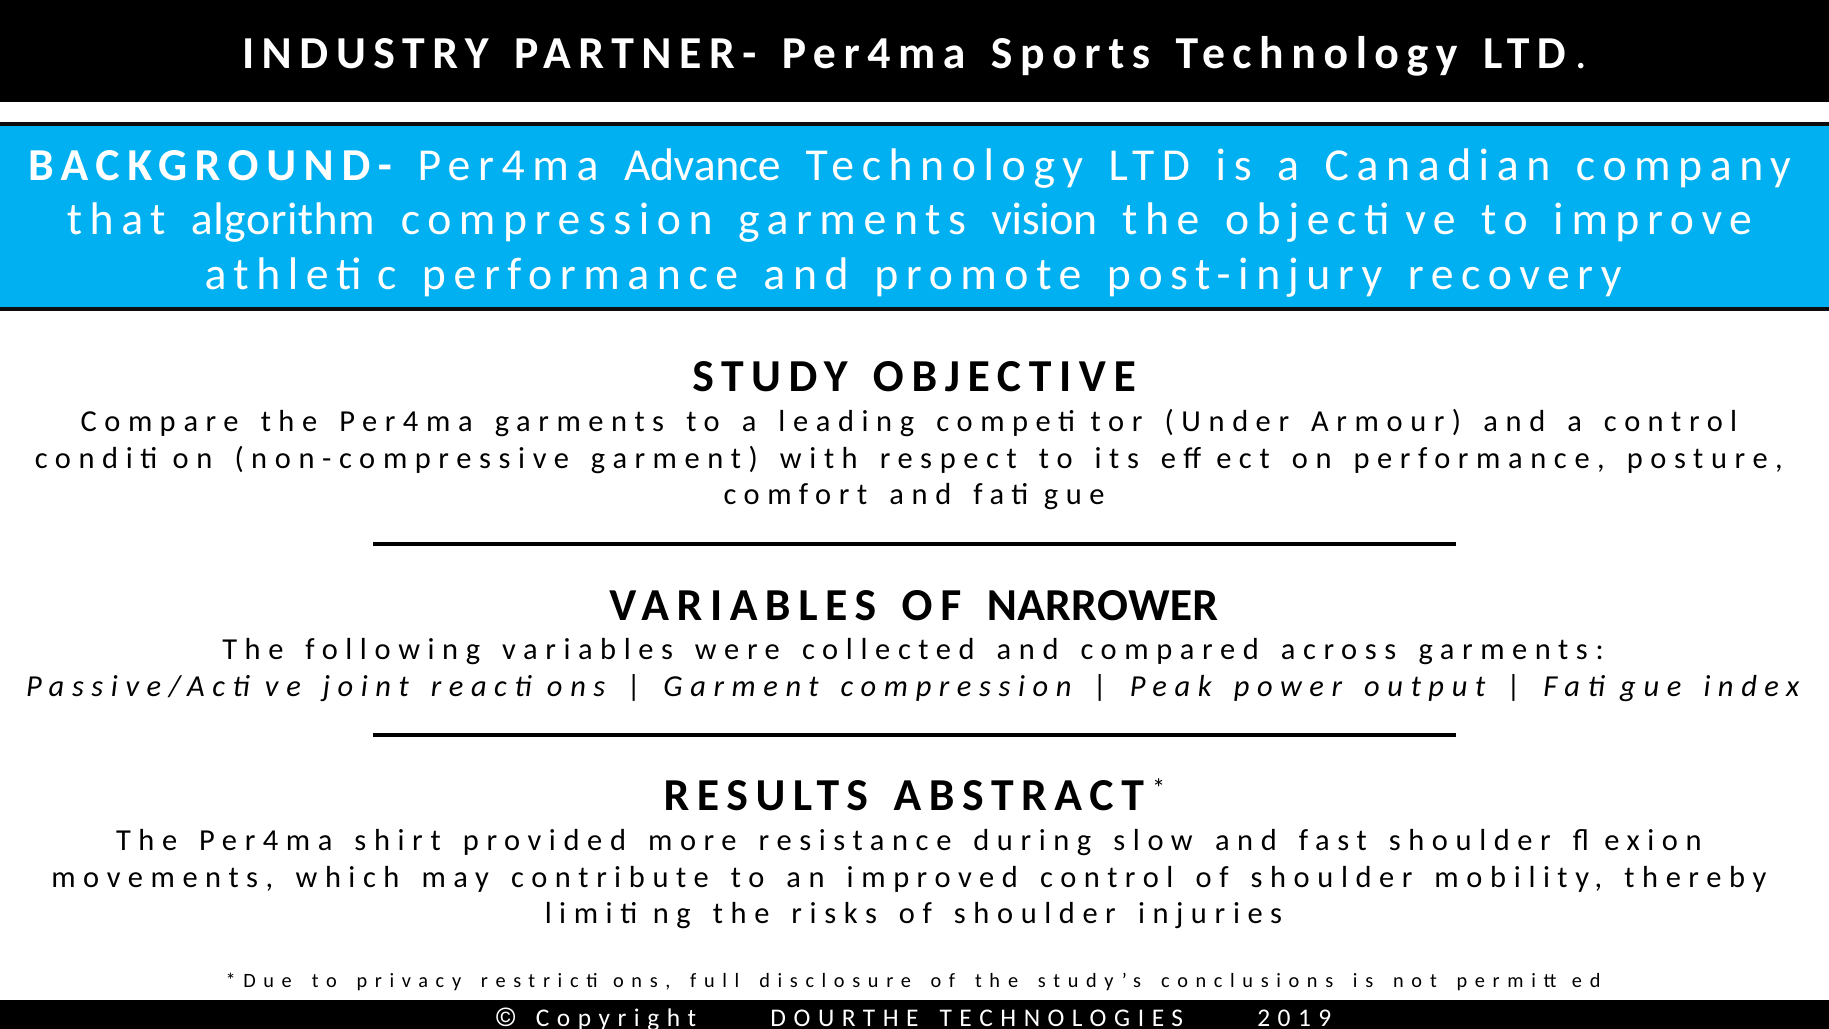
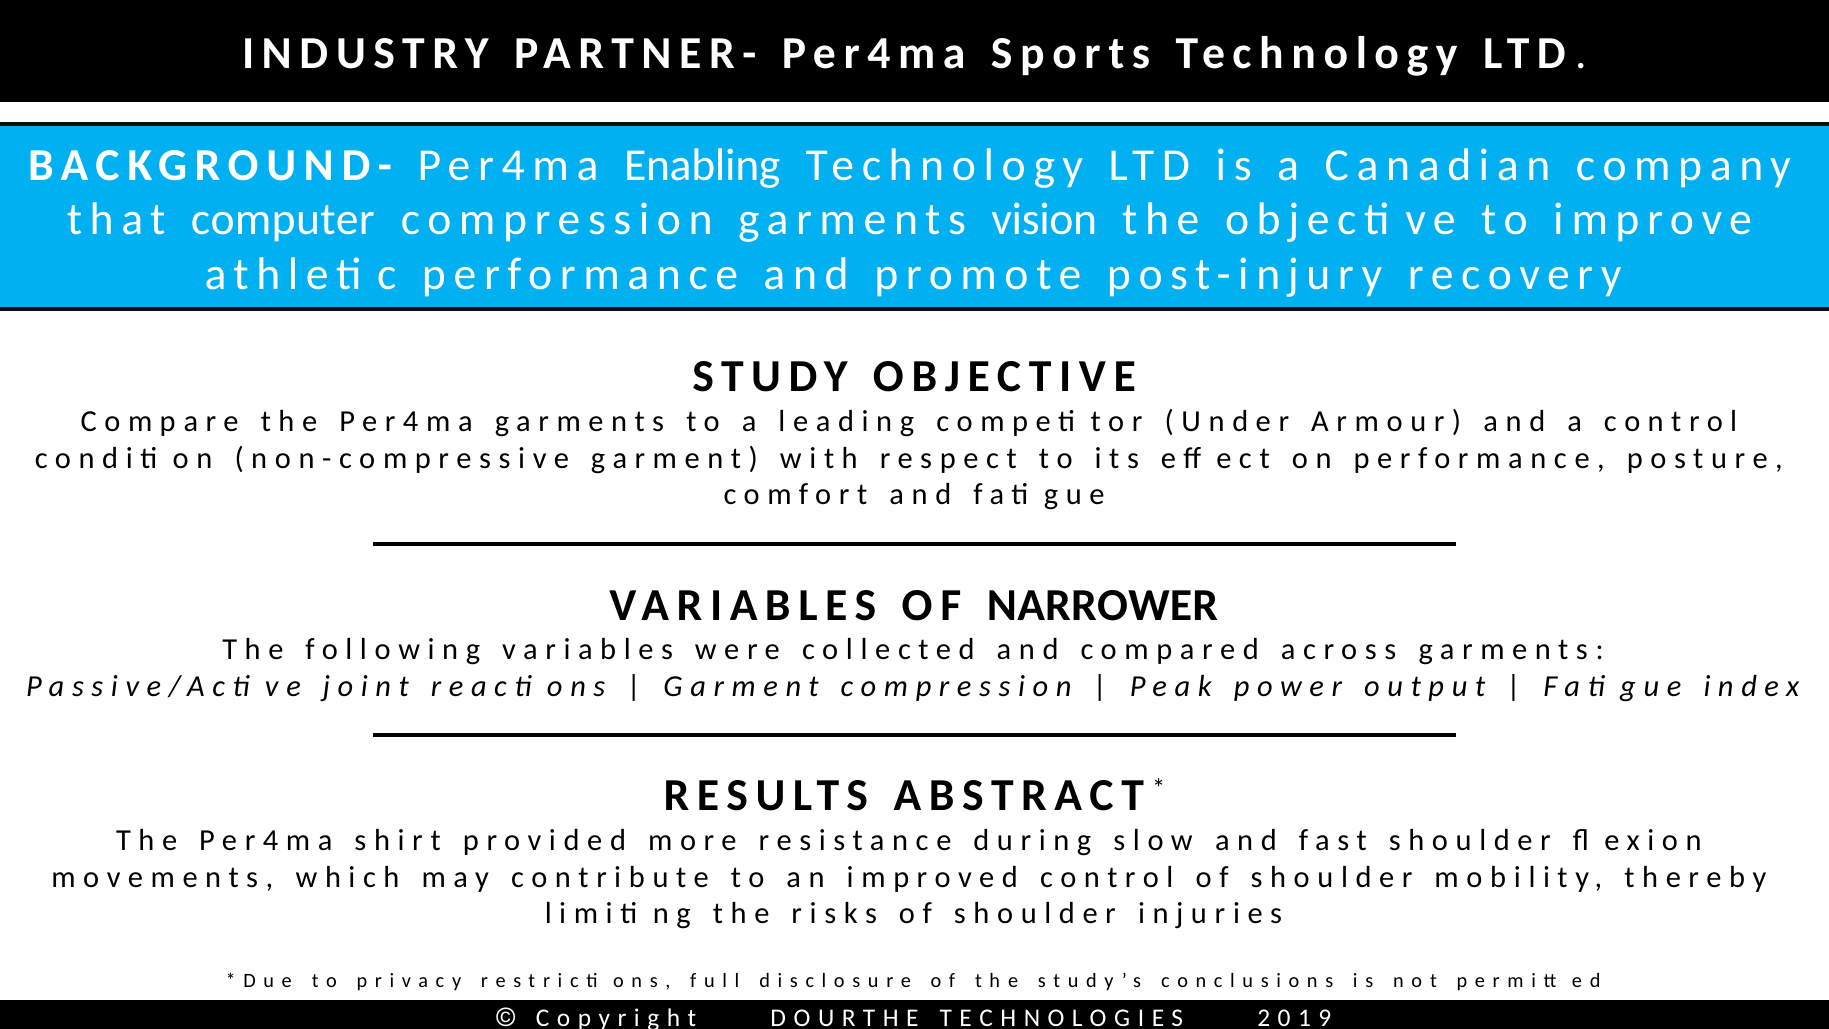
Advance: Advance -> Enabling
algorithm: algorithm -> computer
